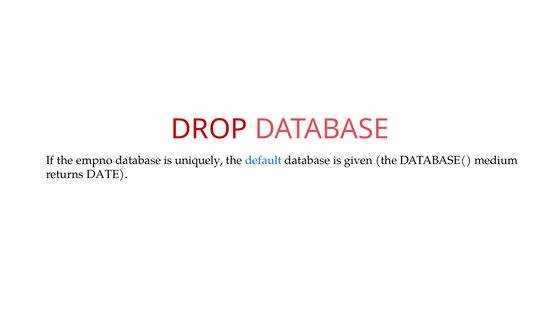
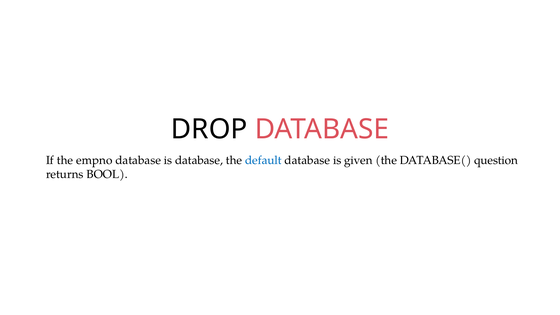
DROP colour: red -> black
is uniquely: uniquely -> database
medium: medium -> question
DATE: DATE -> BOOL
